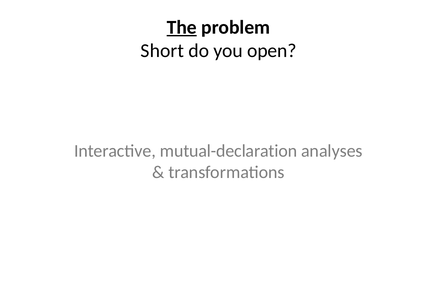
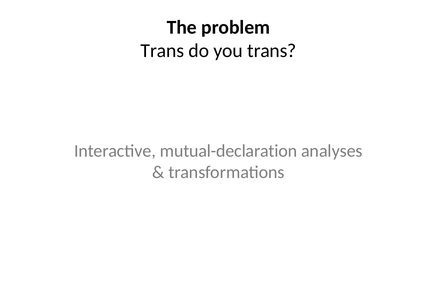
The underline: present -> none
Short at (162, 51): Short -> Trans
you open: open -> trans
